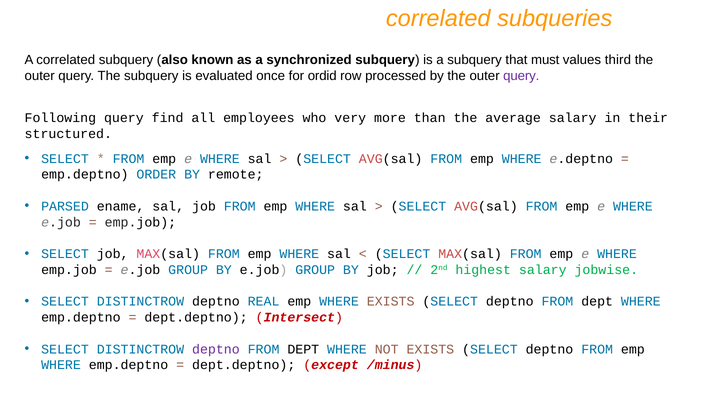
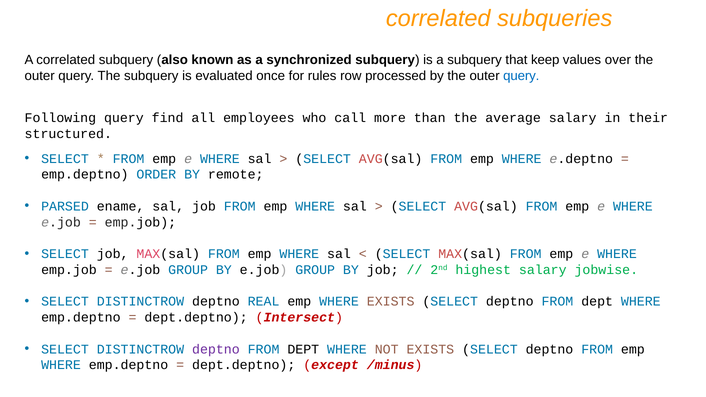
must: must -> keep
third: third -> over
ordid: ordid -> rules
query at (521, 76) colour: purple -> blue
very: very -> call
